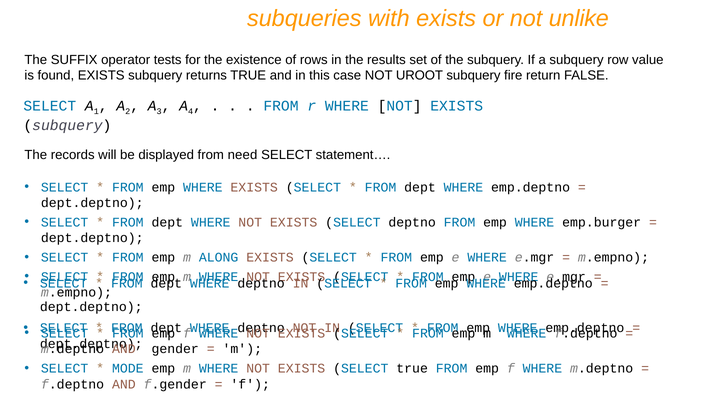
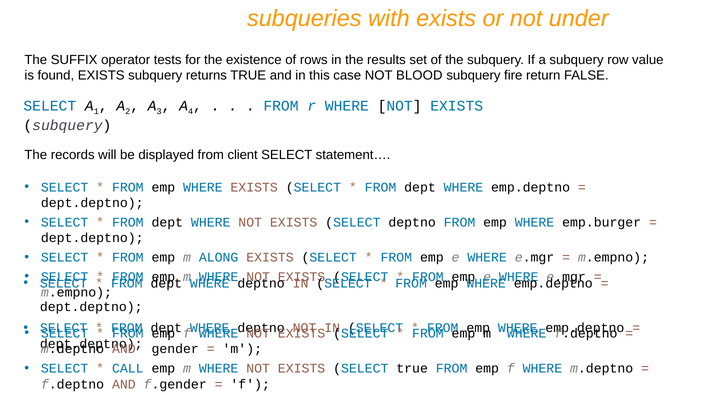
unlike: unlike -> under
UROOT: UROOT -> BLOOD
need: need -> client
MODE: MODE -> CALL
